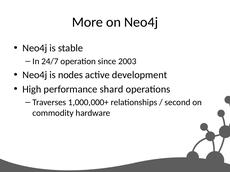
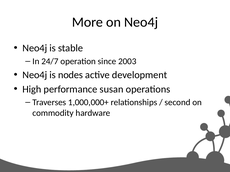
shard: shard -> susan
